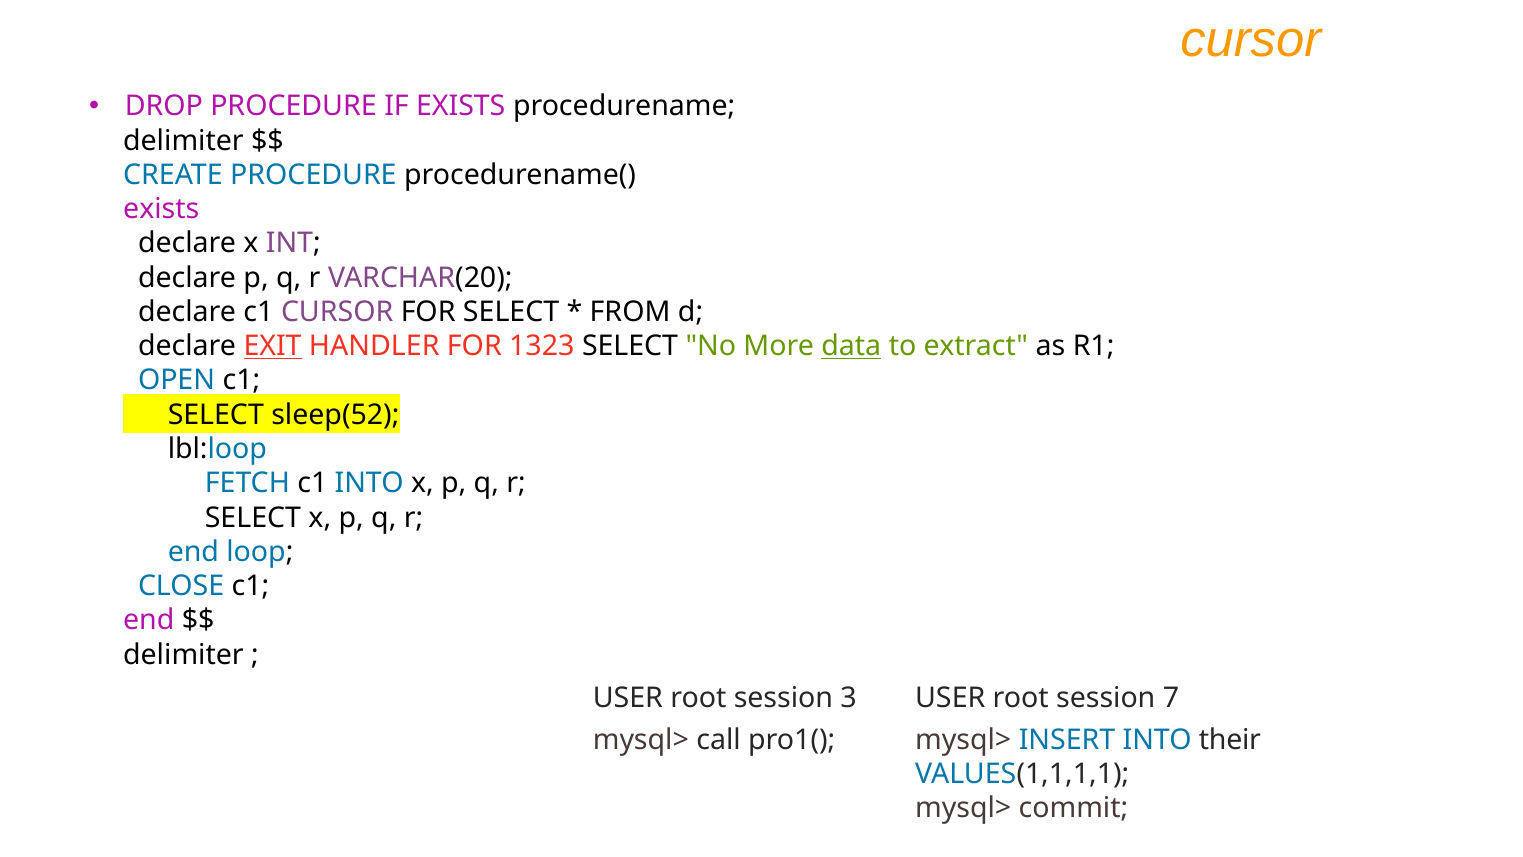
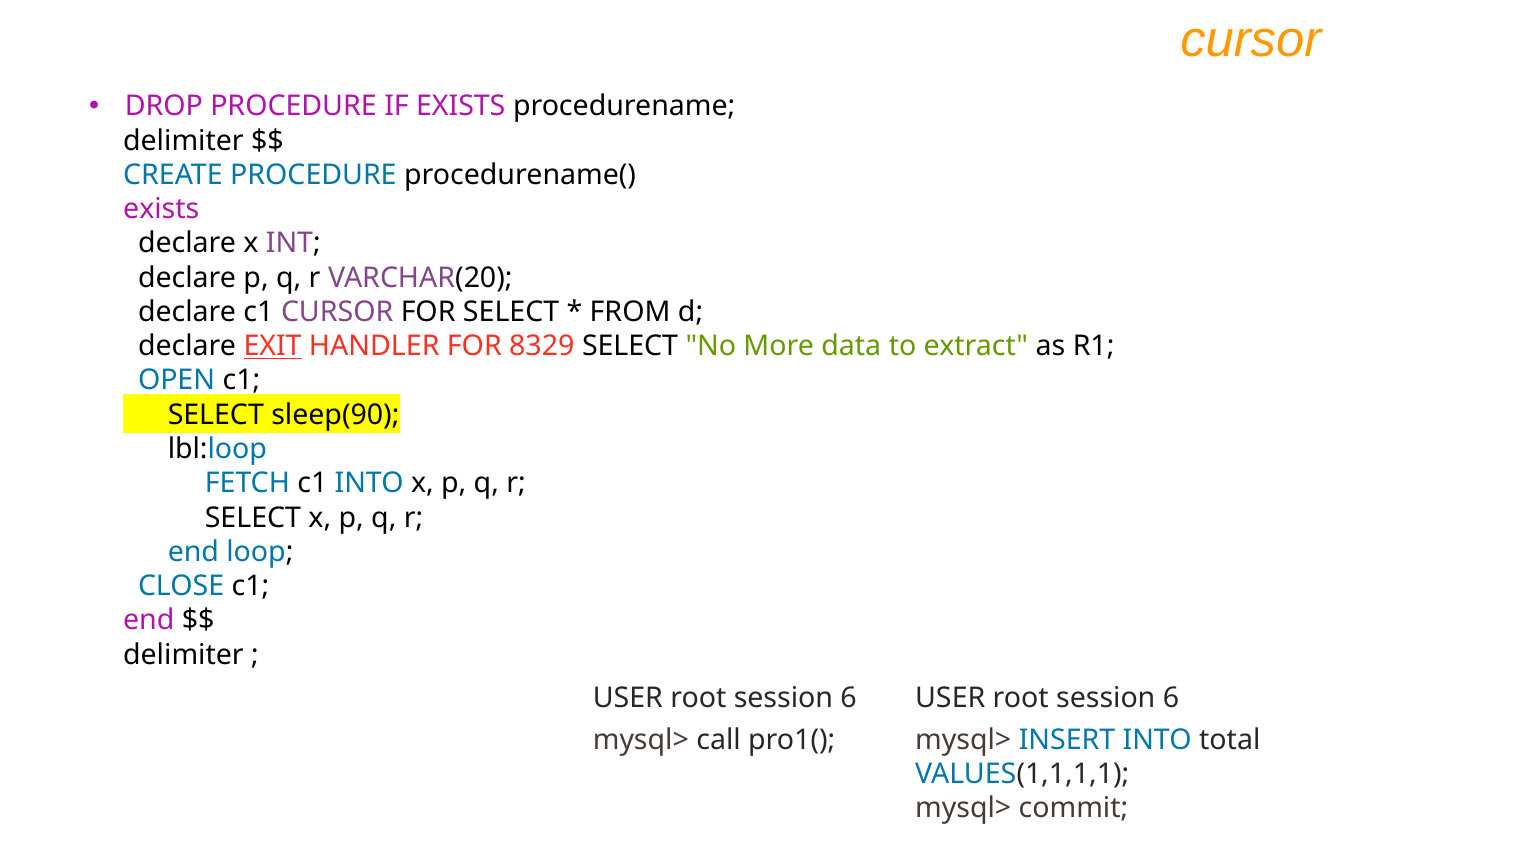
1323: 1323 -> 8329
data underline: present -> none
sleep(52: sleep(52 -> sleep(90
3 at (849, 697): 3 -> 6
7 at (1171, 697): 7 -> 6
their: their -> total
